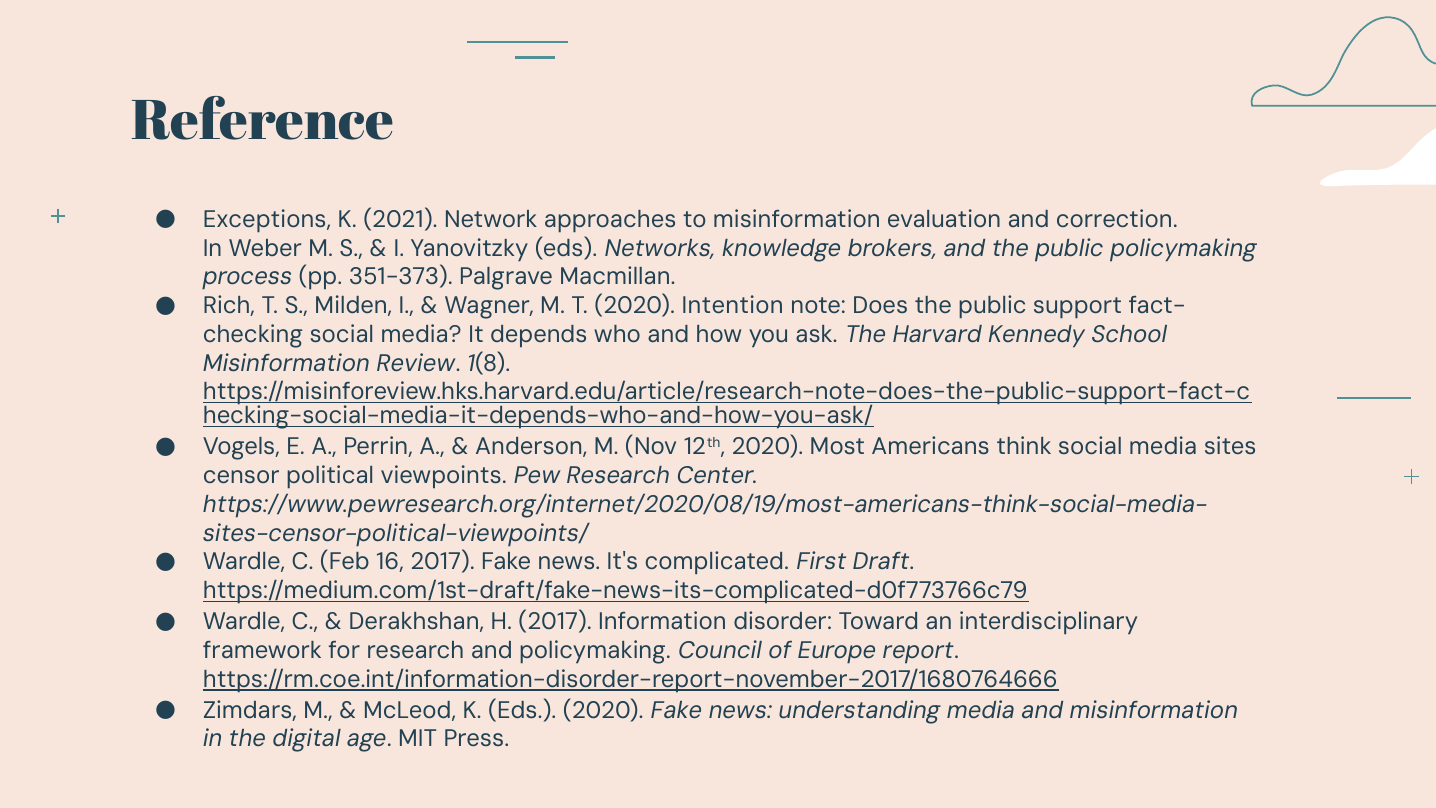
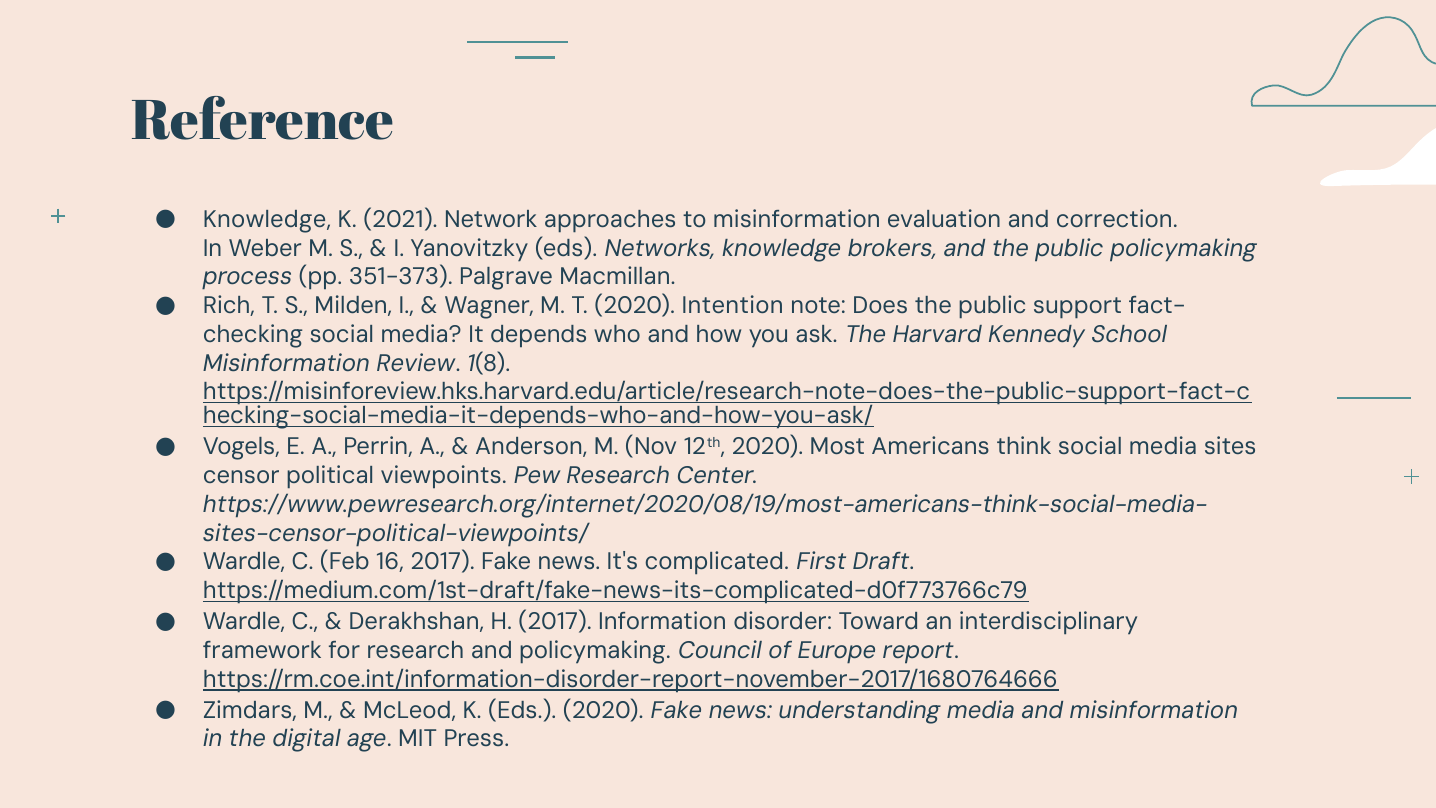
Exceptions at (267, 219): Exceptions -> Knowledge
